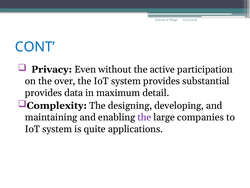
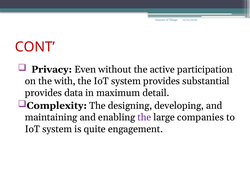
CONT colour: blue -> red
over: over -> with
applications: applications -> engagement
